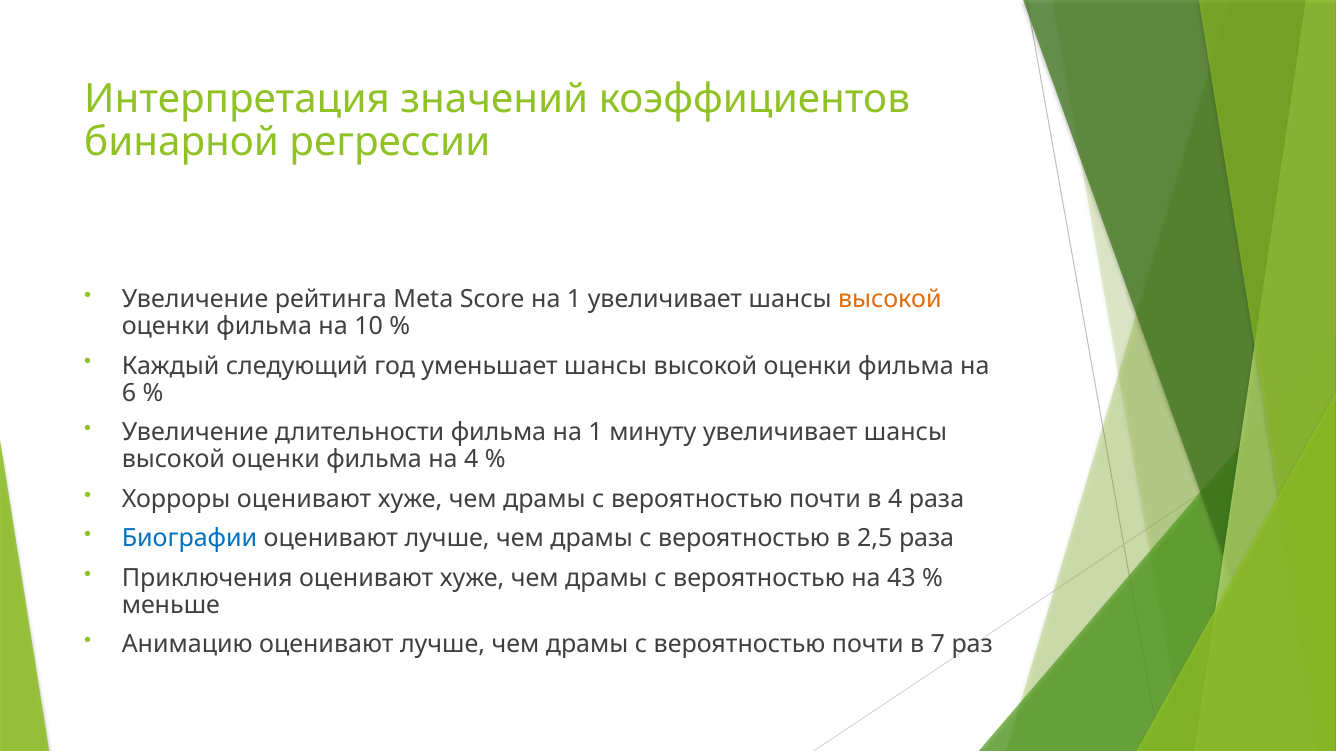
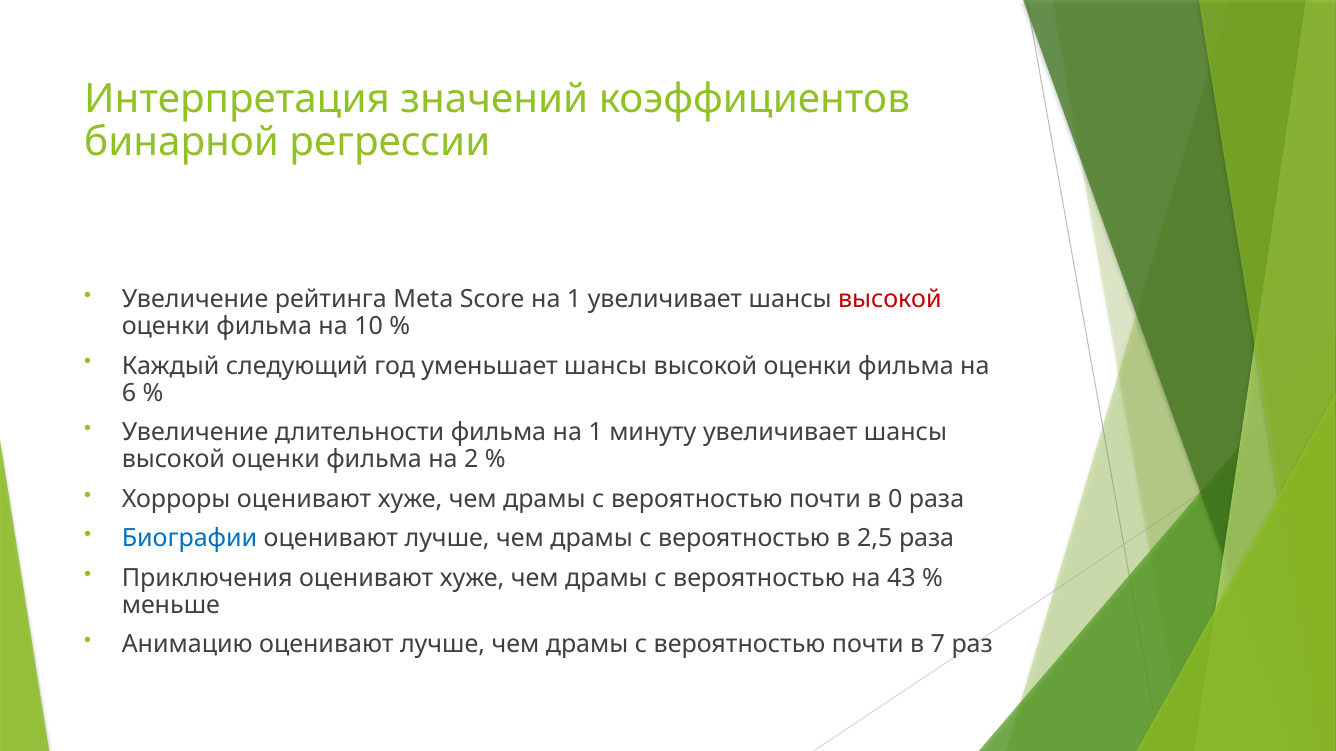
высокой at (890, 299) colour: orange -> red
на 4: 4 -> 2
в 4: 4 -> 0
